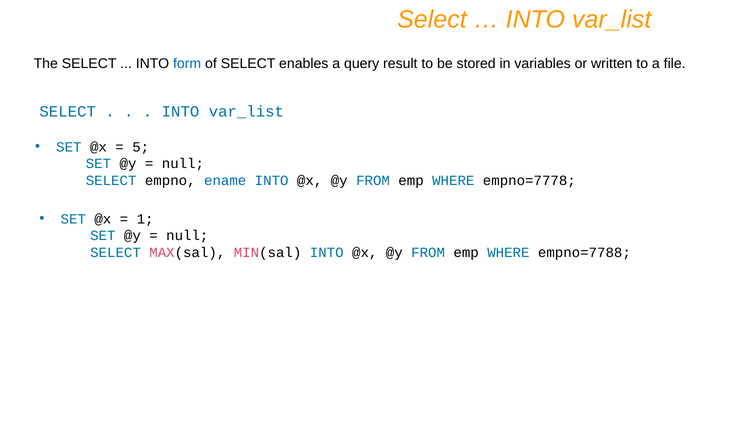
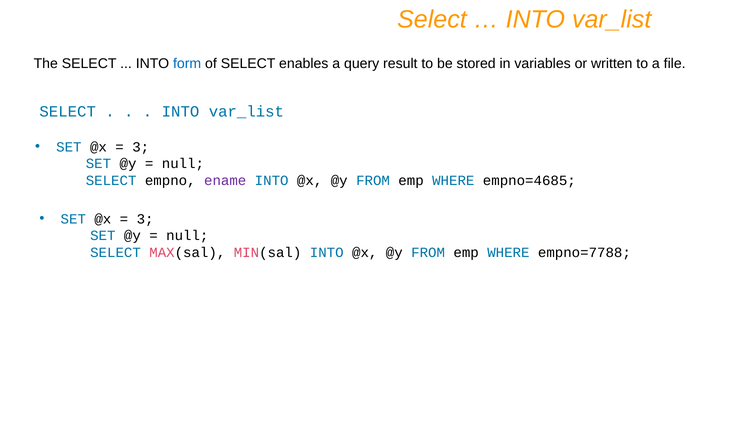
5 at (141, 147): 5 -> 3
ename colour: blue -> purple
empno=7778: empno=7778 -> empno=4685
1 at (145, 219): 1 -> 3
